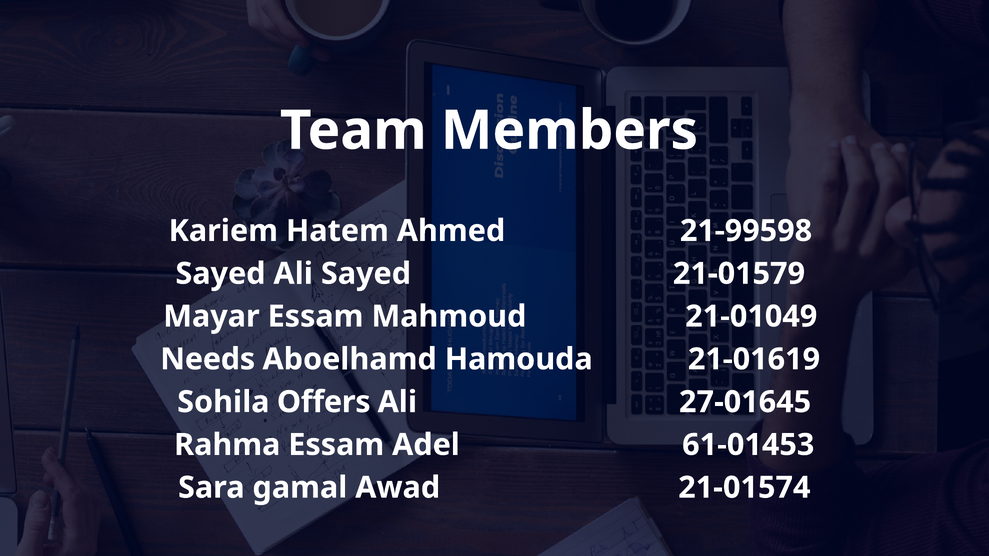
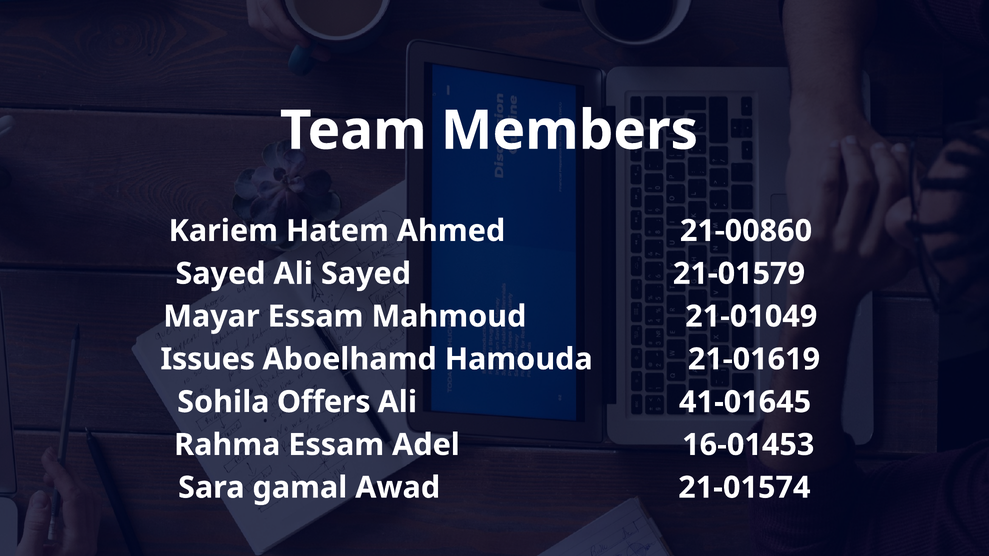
21-99598: 21-99598 -> 21-00860
Needs: Needs -> Issues
27-01645: 27-01645 -> 41-01645
61-01453: 61-01453 -> 16-01453
